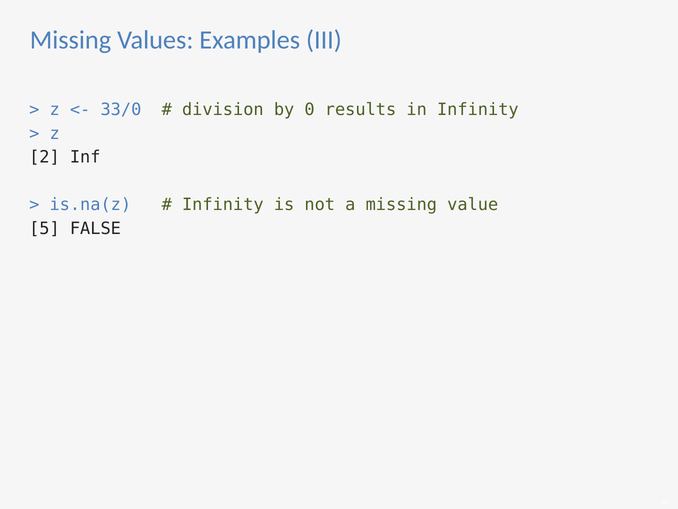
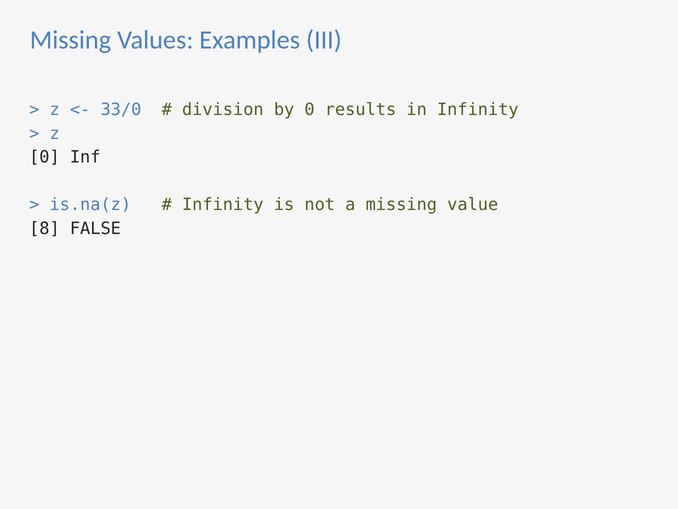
2 at (44, 157): 2 -> 0
5: 5 -> 8
